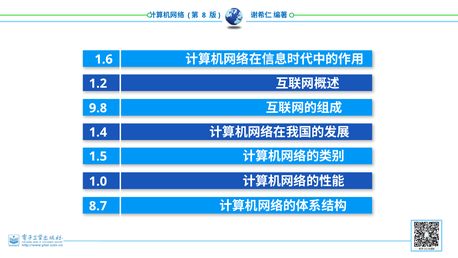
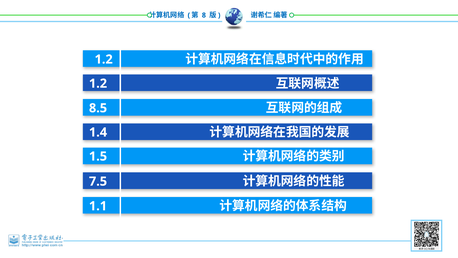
1.6 at (104, 59): 1.6 -> 1.2
9.8: 9.8 -> 8.5
1.0: 1.0 -> 7.5
8.7: 8.7 -> 1.1
